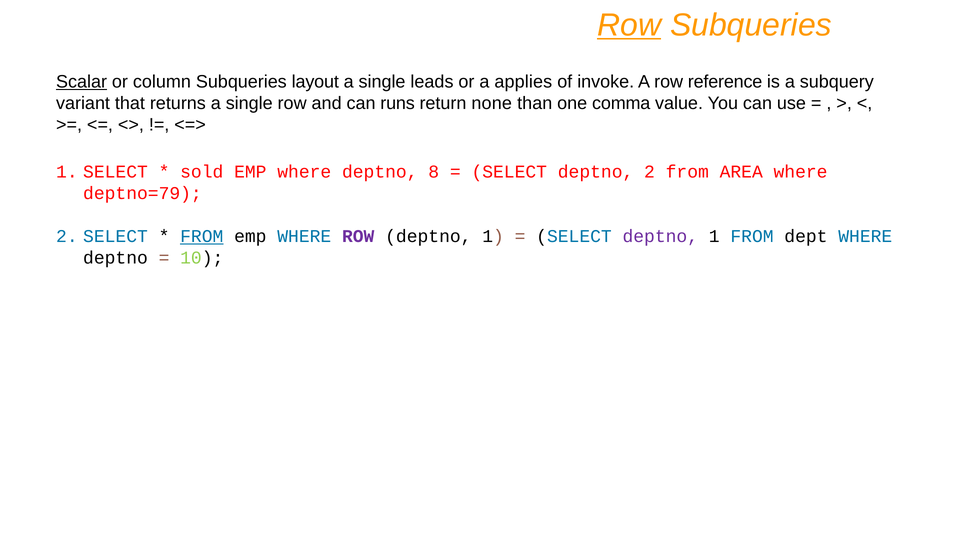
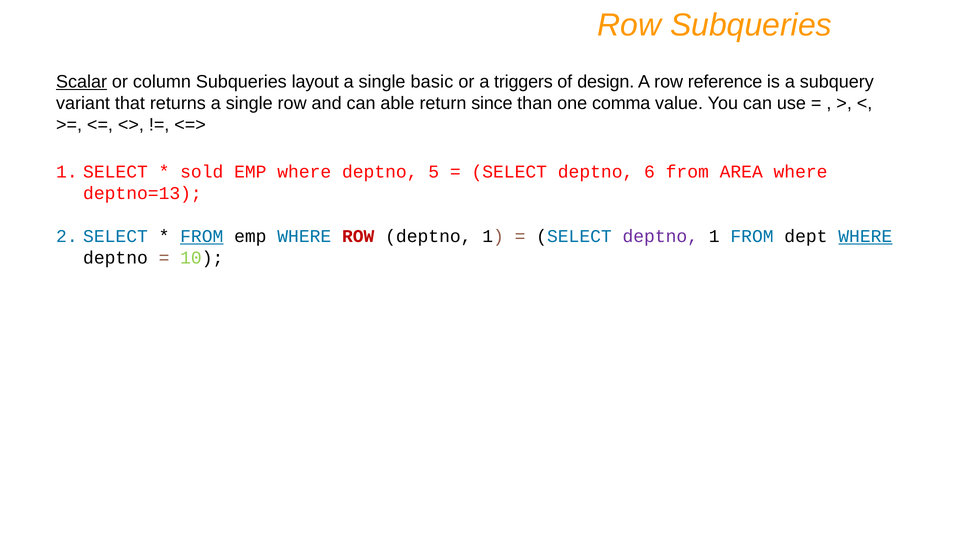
Row at (629, 25) underline: present -> none
leads: leads -> basic
applies: applies -> triggers
invoke: invoke -> design
runs: runs -> able
none: none -> since
8: 8 -> 5
deptno 2: 2 -> 6
deptno=79: deptno=79 -> deptno=13
ROW at (358, 236) colour: purple -> red
WHERE at (865, 236) underline: none -> present
